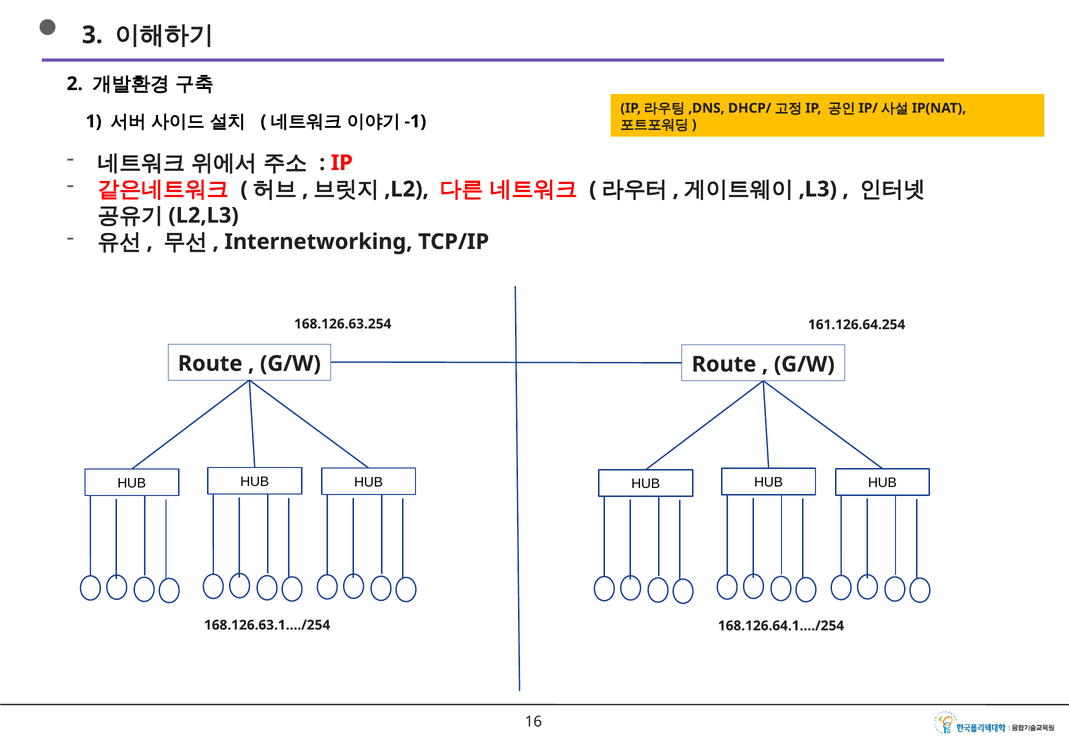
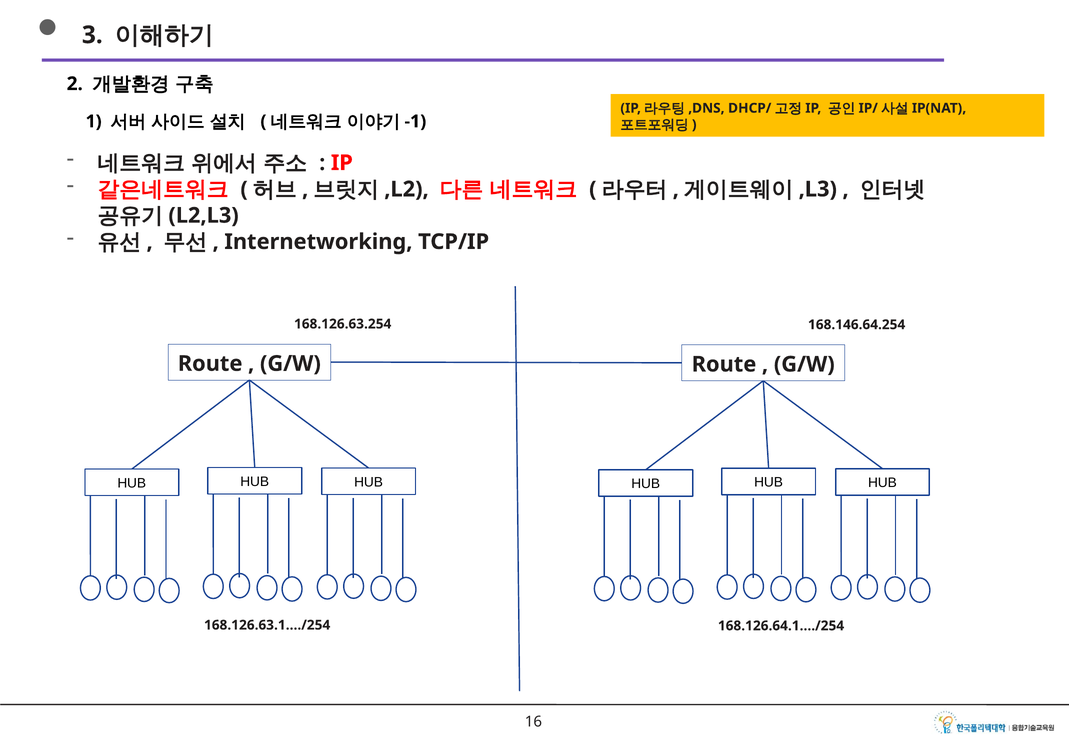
161.126.64.254: 161.126.64.254 -> 168.146.64.254
